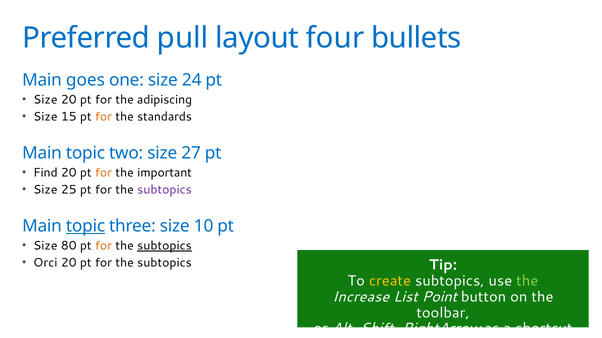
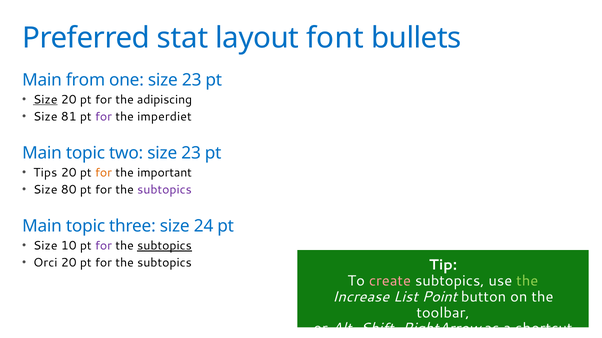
pull: pull -> stat
four: four -> font
goes: goes -> from
one size 24: 24 -> 23
Size at (45, 100) underline: none -> present
15: 15 -> 81
for at (104, 117) colour: orange -> purple
standards: standards -> imperdiet
two size 27: 27 -> 23
Find: Find -> Tips
25: 25 -> 80
topic at (86, 226) underline: present -> none
10: 10 -> 24
80: 80 -> 10
for at (104, 246) colour: orange -> purple
create colour: yellow -> pink
